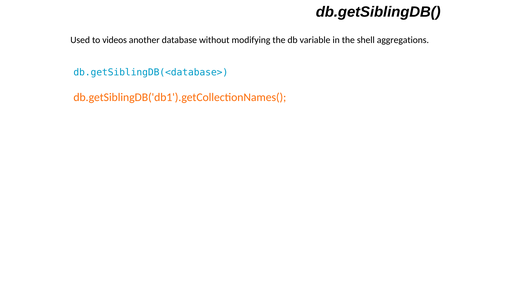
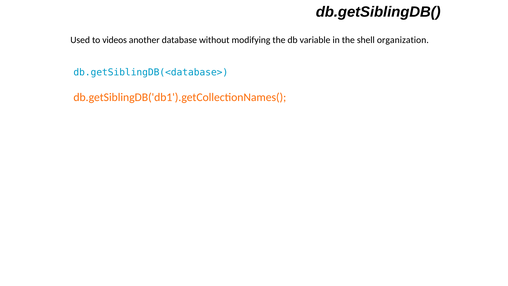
aggregations: aggregations -> organization
